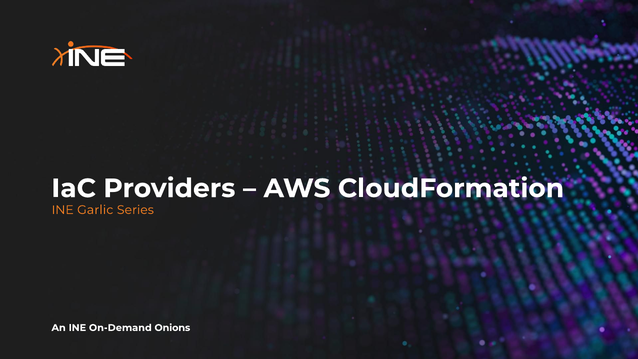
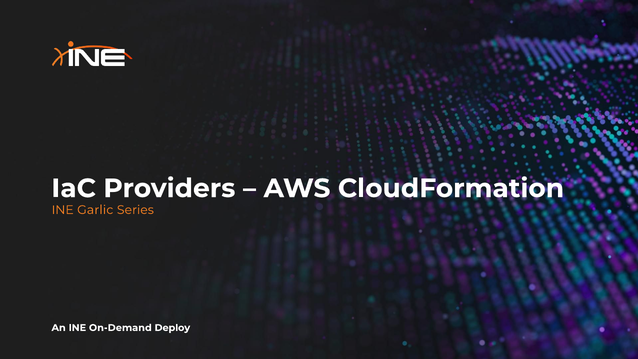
Onions: Onions -> Deploy
